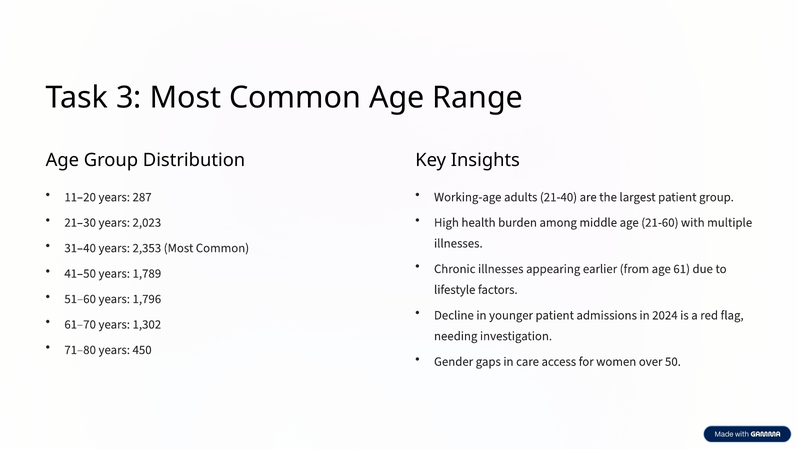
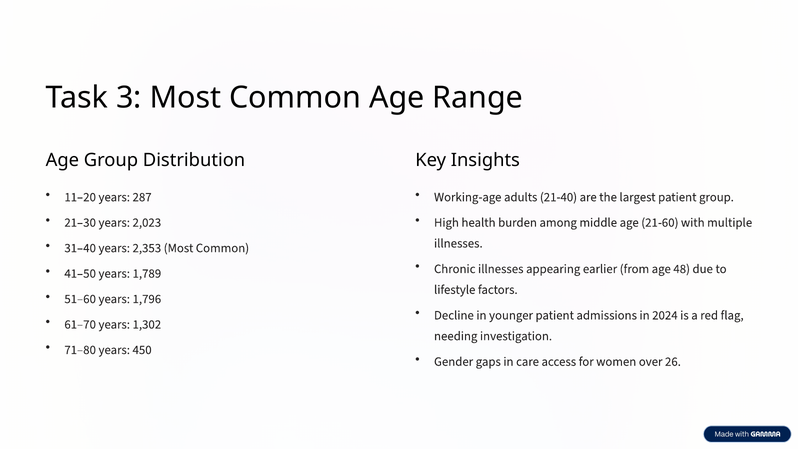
61: 61 -> 48
50: 50 -> 26
